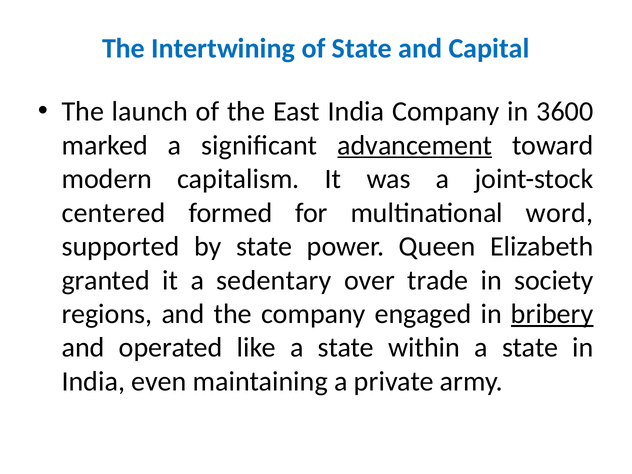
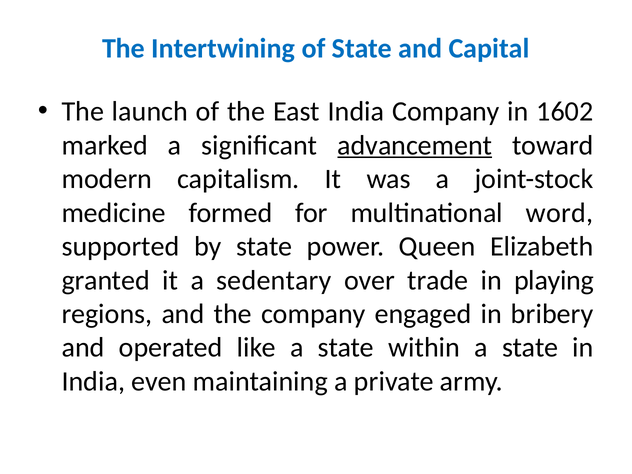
3600: 3600 -> 1602
centered: centered -> medicine
society: society -> playing
bribery underline: present -> none
